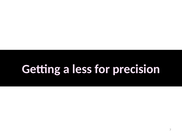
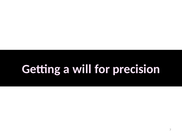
less: less -> will
